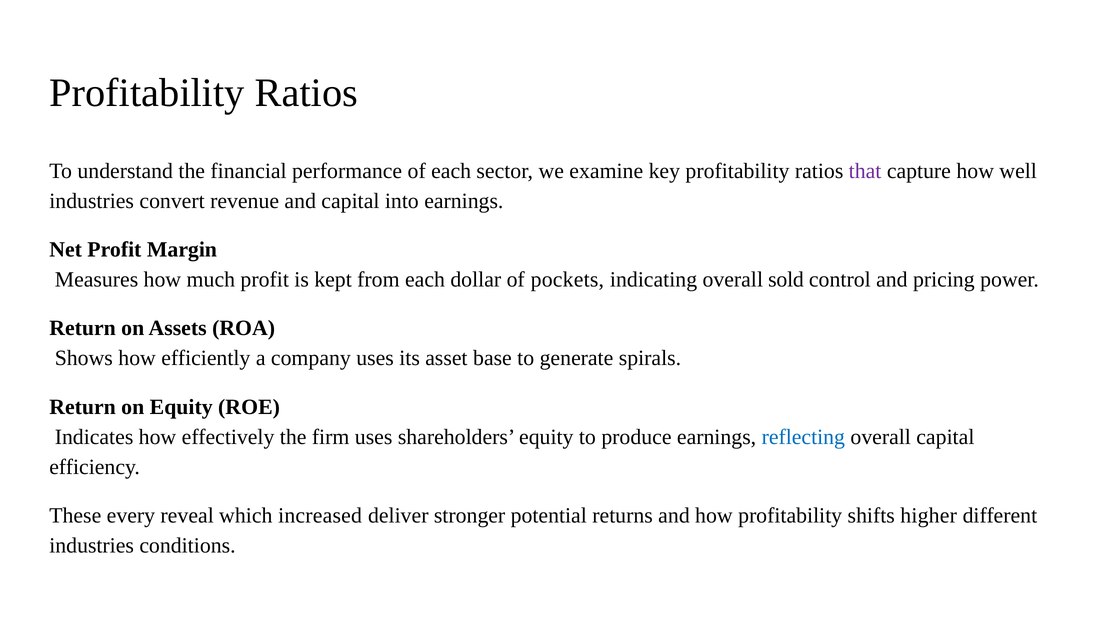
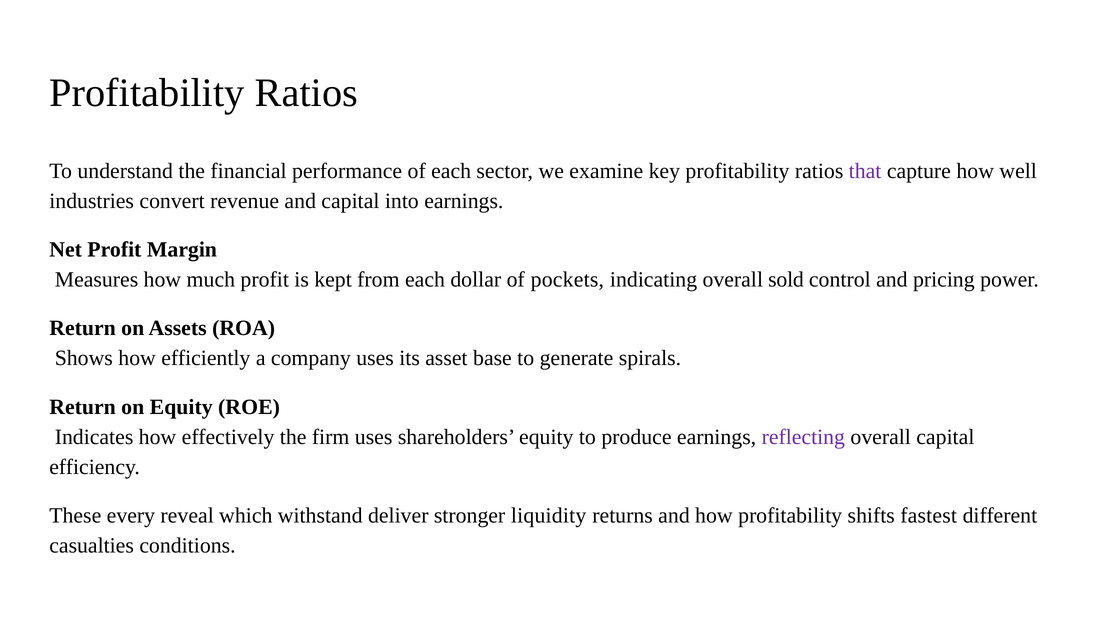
reflecting colour: blue -> purple
increased: increased -> withstand
potential: potential -> liquidity
higher: higher -> fastest
industries at (92, 545): industries -> casualties
